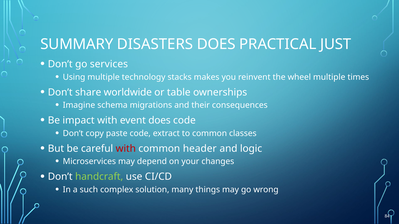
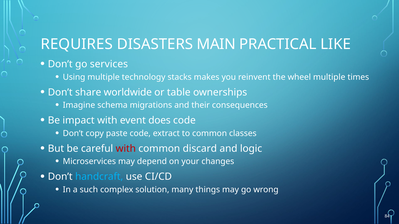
SUMMARY: SUMMARY -> REQUIRES
DISASTERS DOES: DOES -> MAIN
JUST: JUST -> LIKE
header: header -> discard
handcraft colour: light green -> light blue
